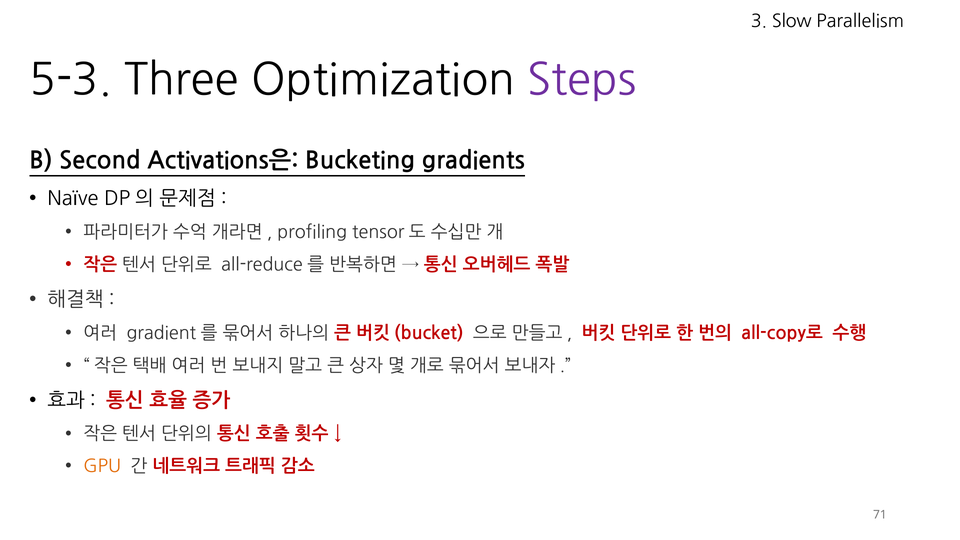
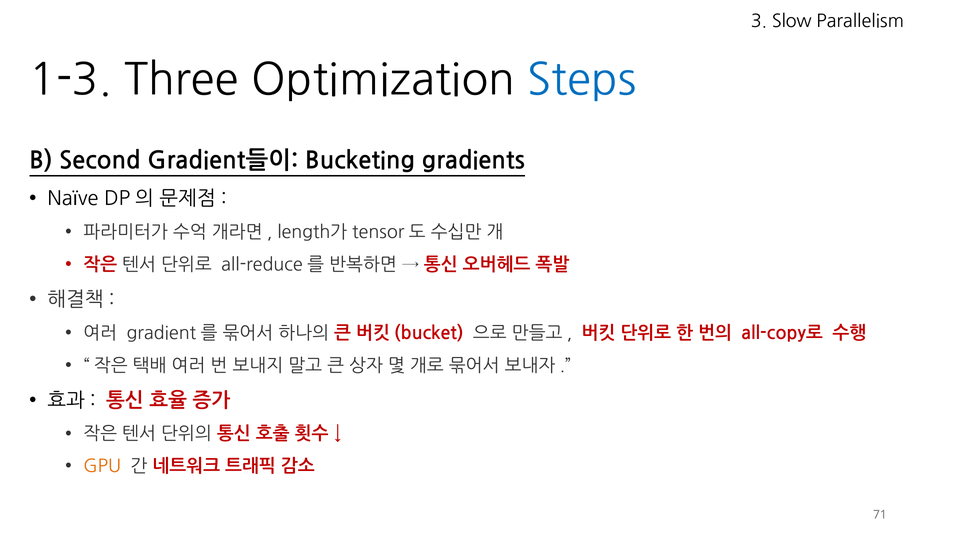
5-3: 5-3 -> 1-3
Steps colour: purple -> blue
Activations은: Activations은 -> Gradient들이
profiling: profiling -> length가
